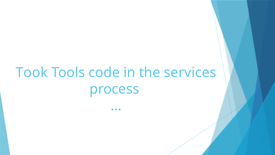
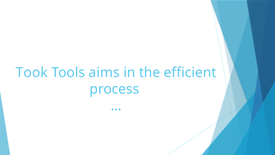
code: code -> aims
services: services -> efficient
